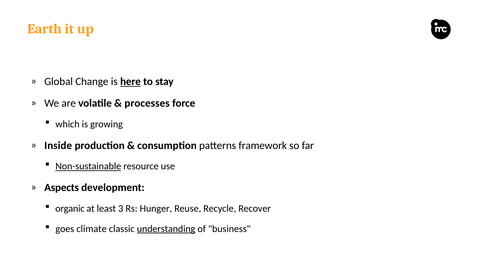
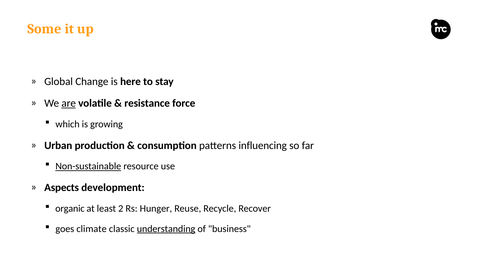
Earth: Earth -> Some
here underline: present -> none
are underline: none -> present
processes: processes -> resistance
Inside: Inside -> Urban
framework: framework -> influencing
3: 3 -> 2
